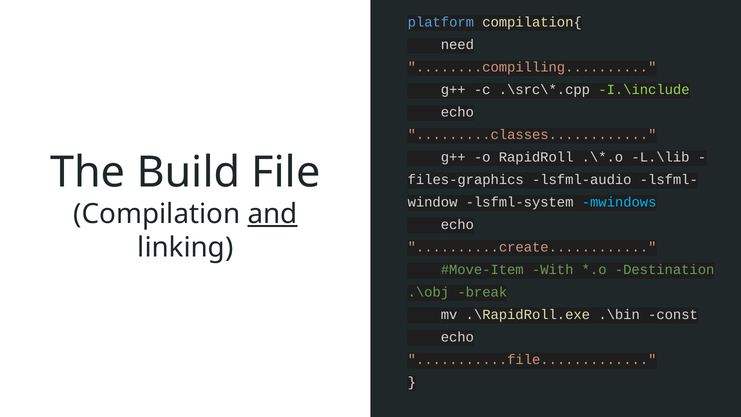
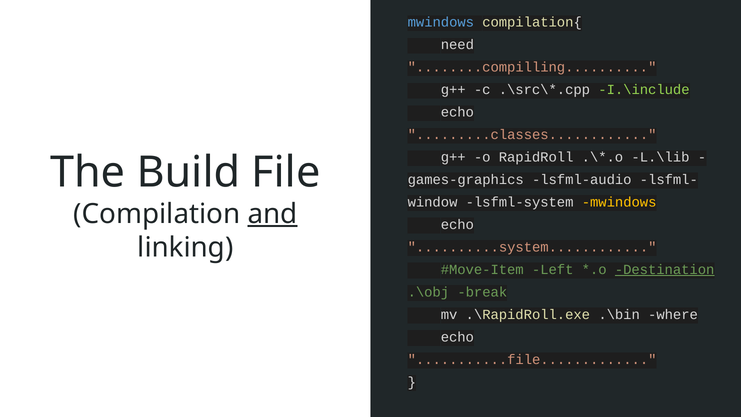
platform at (441, 22): platform -> mwindows
files-graphics: files-graphics -> games-graphics
mwindows at (619, 202) colour: light blue -> yellow
..........create: ..........create -> ..........system
With: With -> Left
Destination underline: none -> present
const: const -> where
